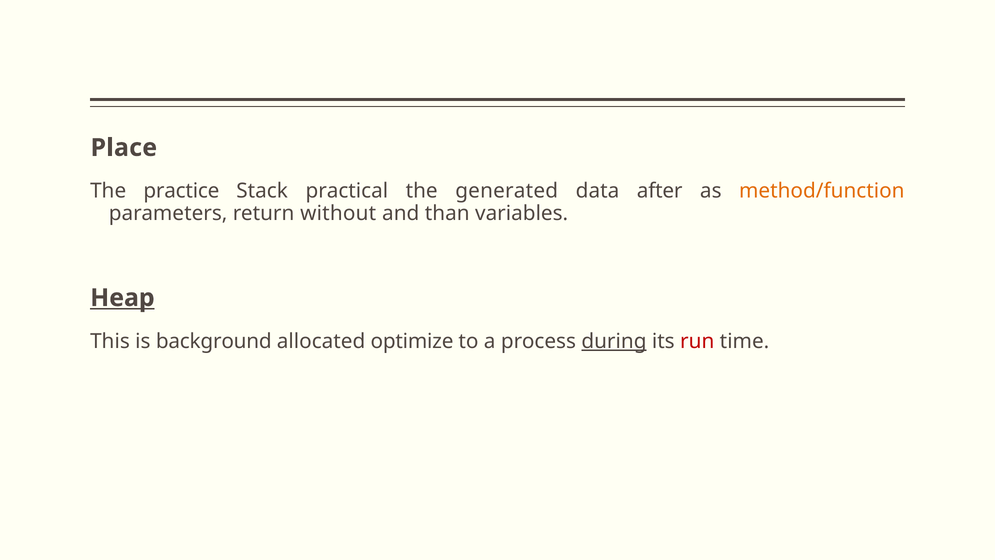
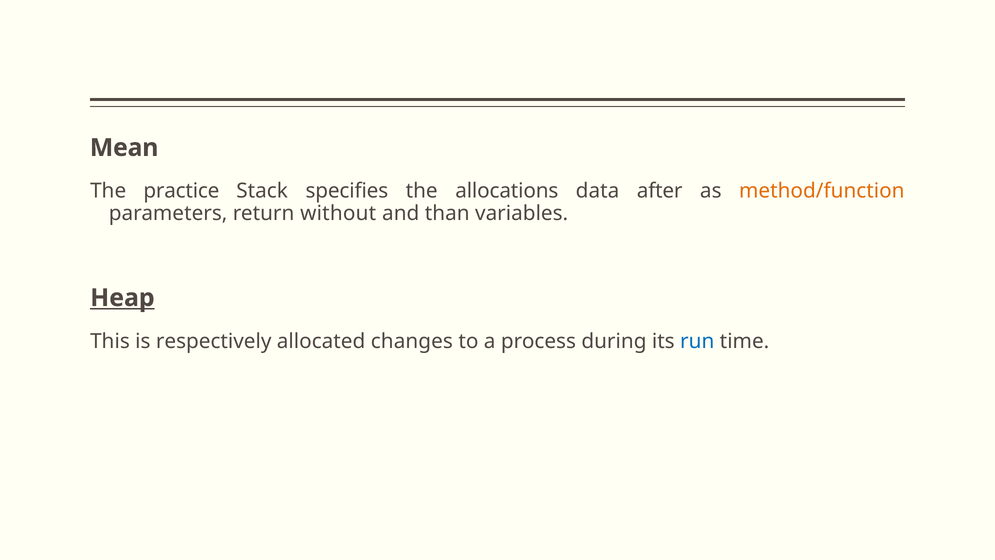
Place: Place -> Mean
practical: practical -> specifies
generated: generated -> allocations
background: background -> respectively
optimize: optimize -> changes
during underline: present -> none
run colour: red -> blue
